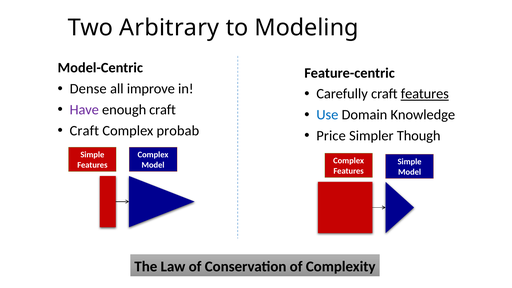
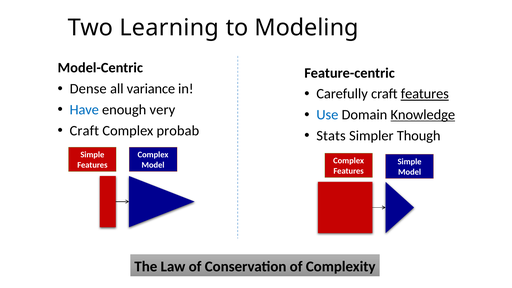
Arbitrary: Arbitrary -> Learning
improve: improve -> variance
Have colour: purple -> blue
enough craft: craft -> very
Knowledge underline: none -> present
Price: Price -> Stats
